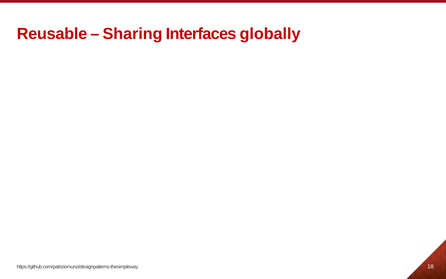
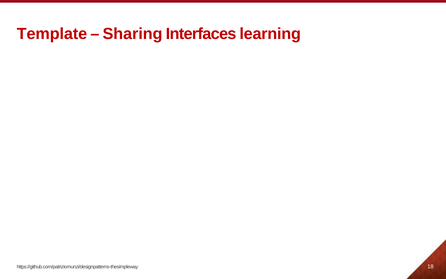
Reusable: Reusable -> Template
globally: globally -> learning
